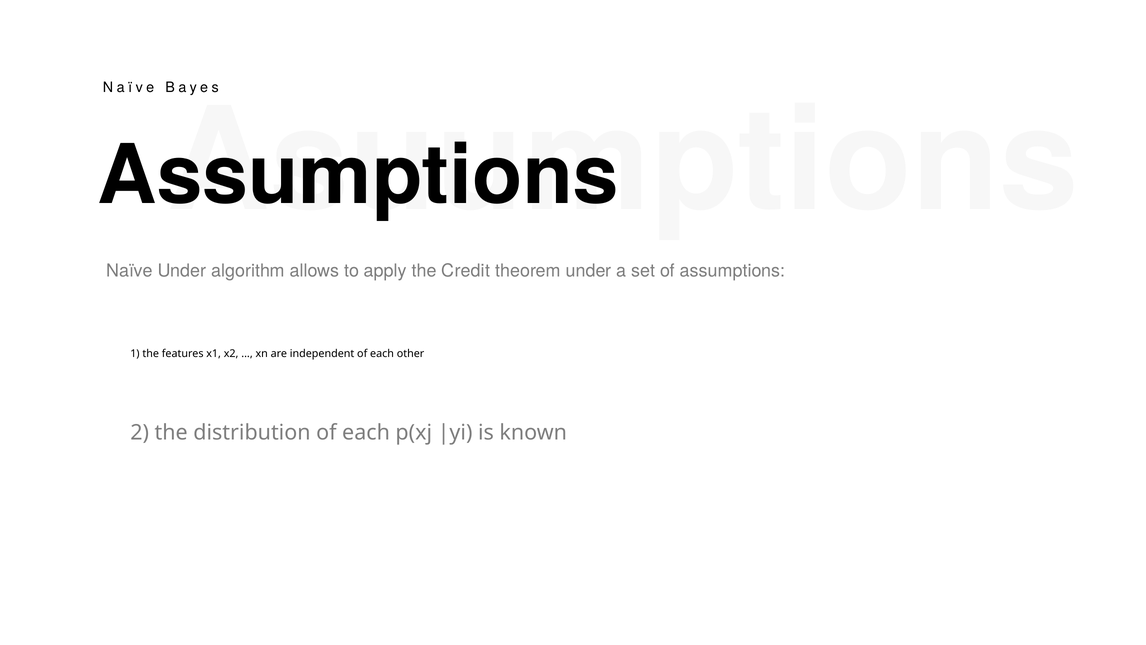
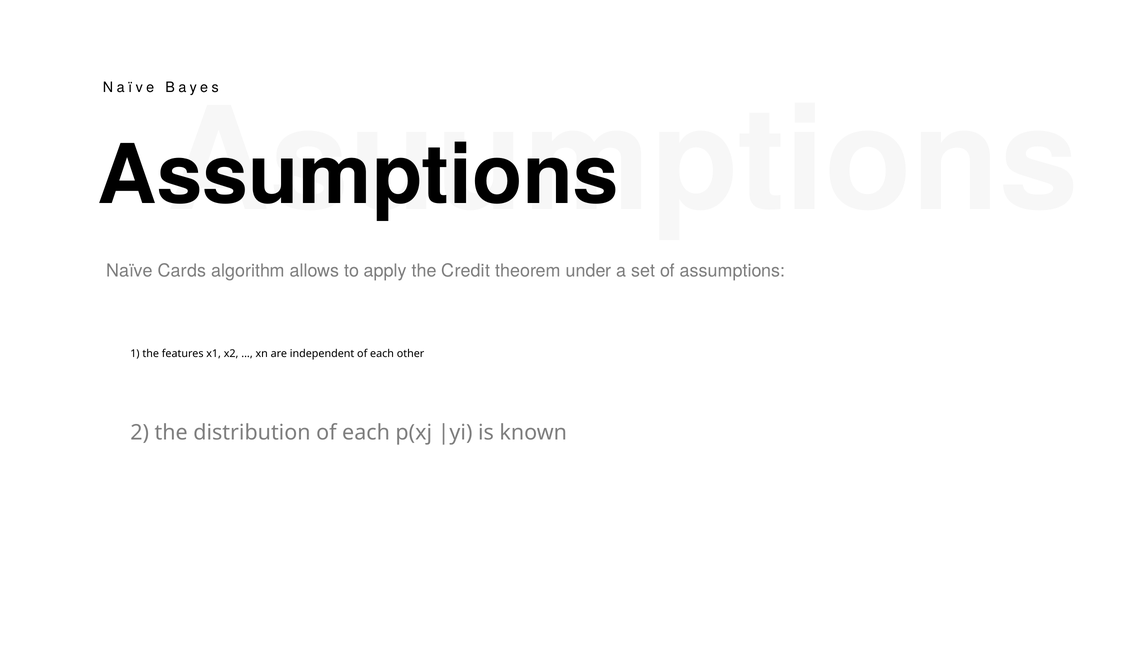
Naïve Under: Under -> Cards
